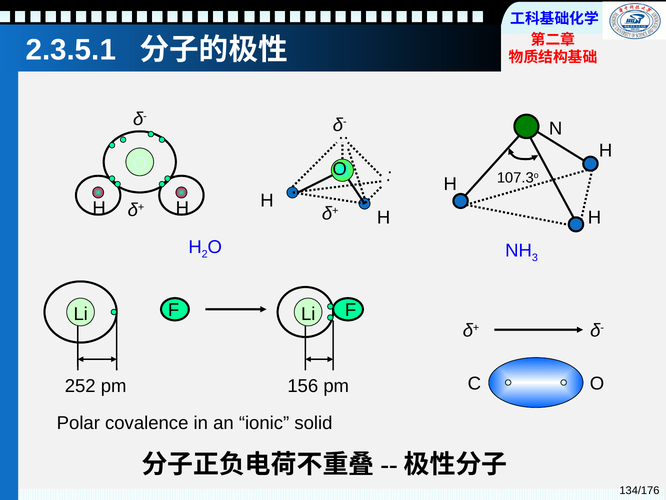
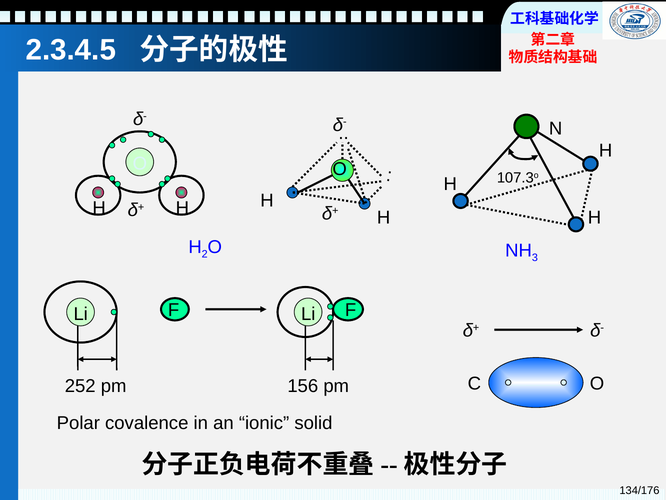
2.3.5.1: 2.3.5.1 -> 2.3.4.5
